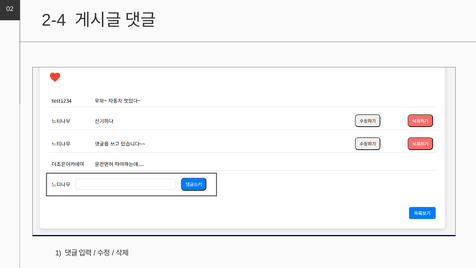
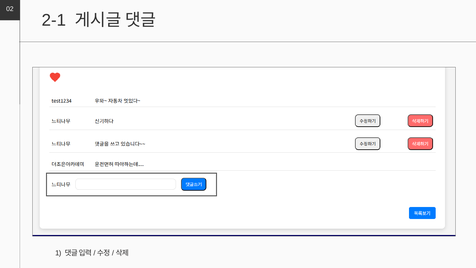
2-4: 2-4 -> 2-1
